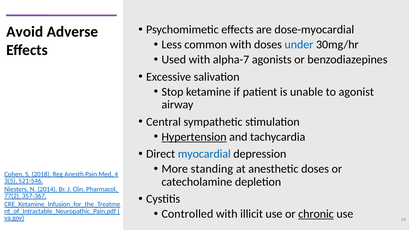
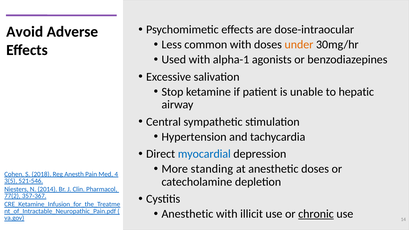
dose-myocardial: dose-myocardial -> dose-intraocular
under colour: blue -> orange
alpha-7: alpha-7 -> alpha-1
agonist: agonist -> hepatic
Hypertension underline: present -> none
Controlled at (187, 214): Controlled -> Anesthetic
